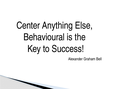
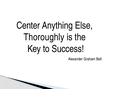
Behavioural: Behavioural -> Thoroughly
